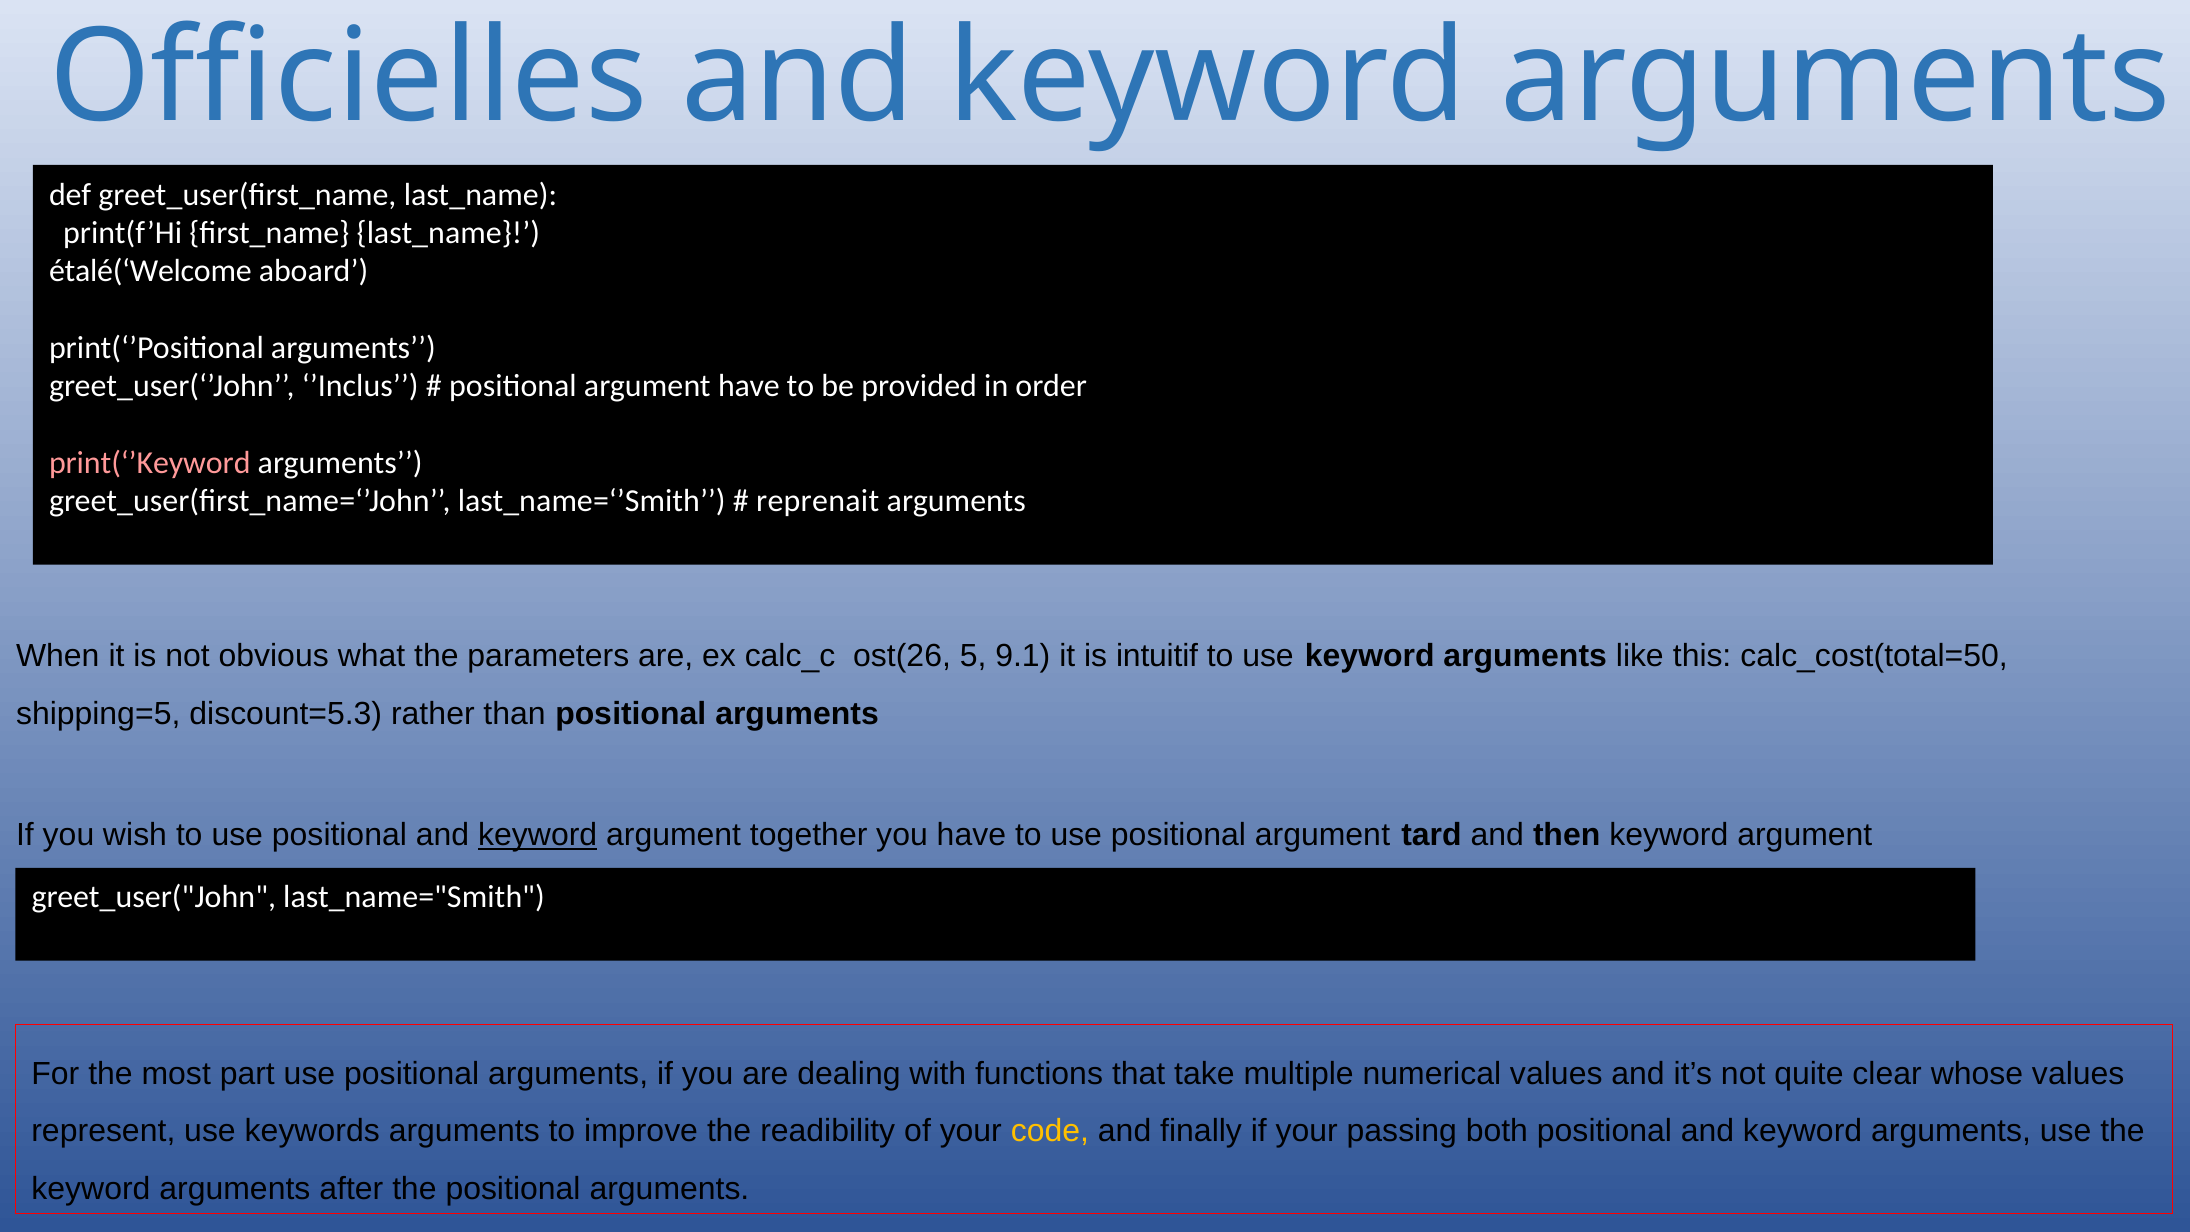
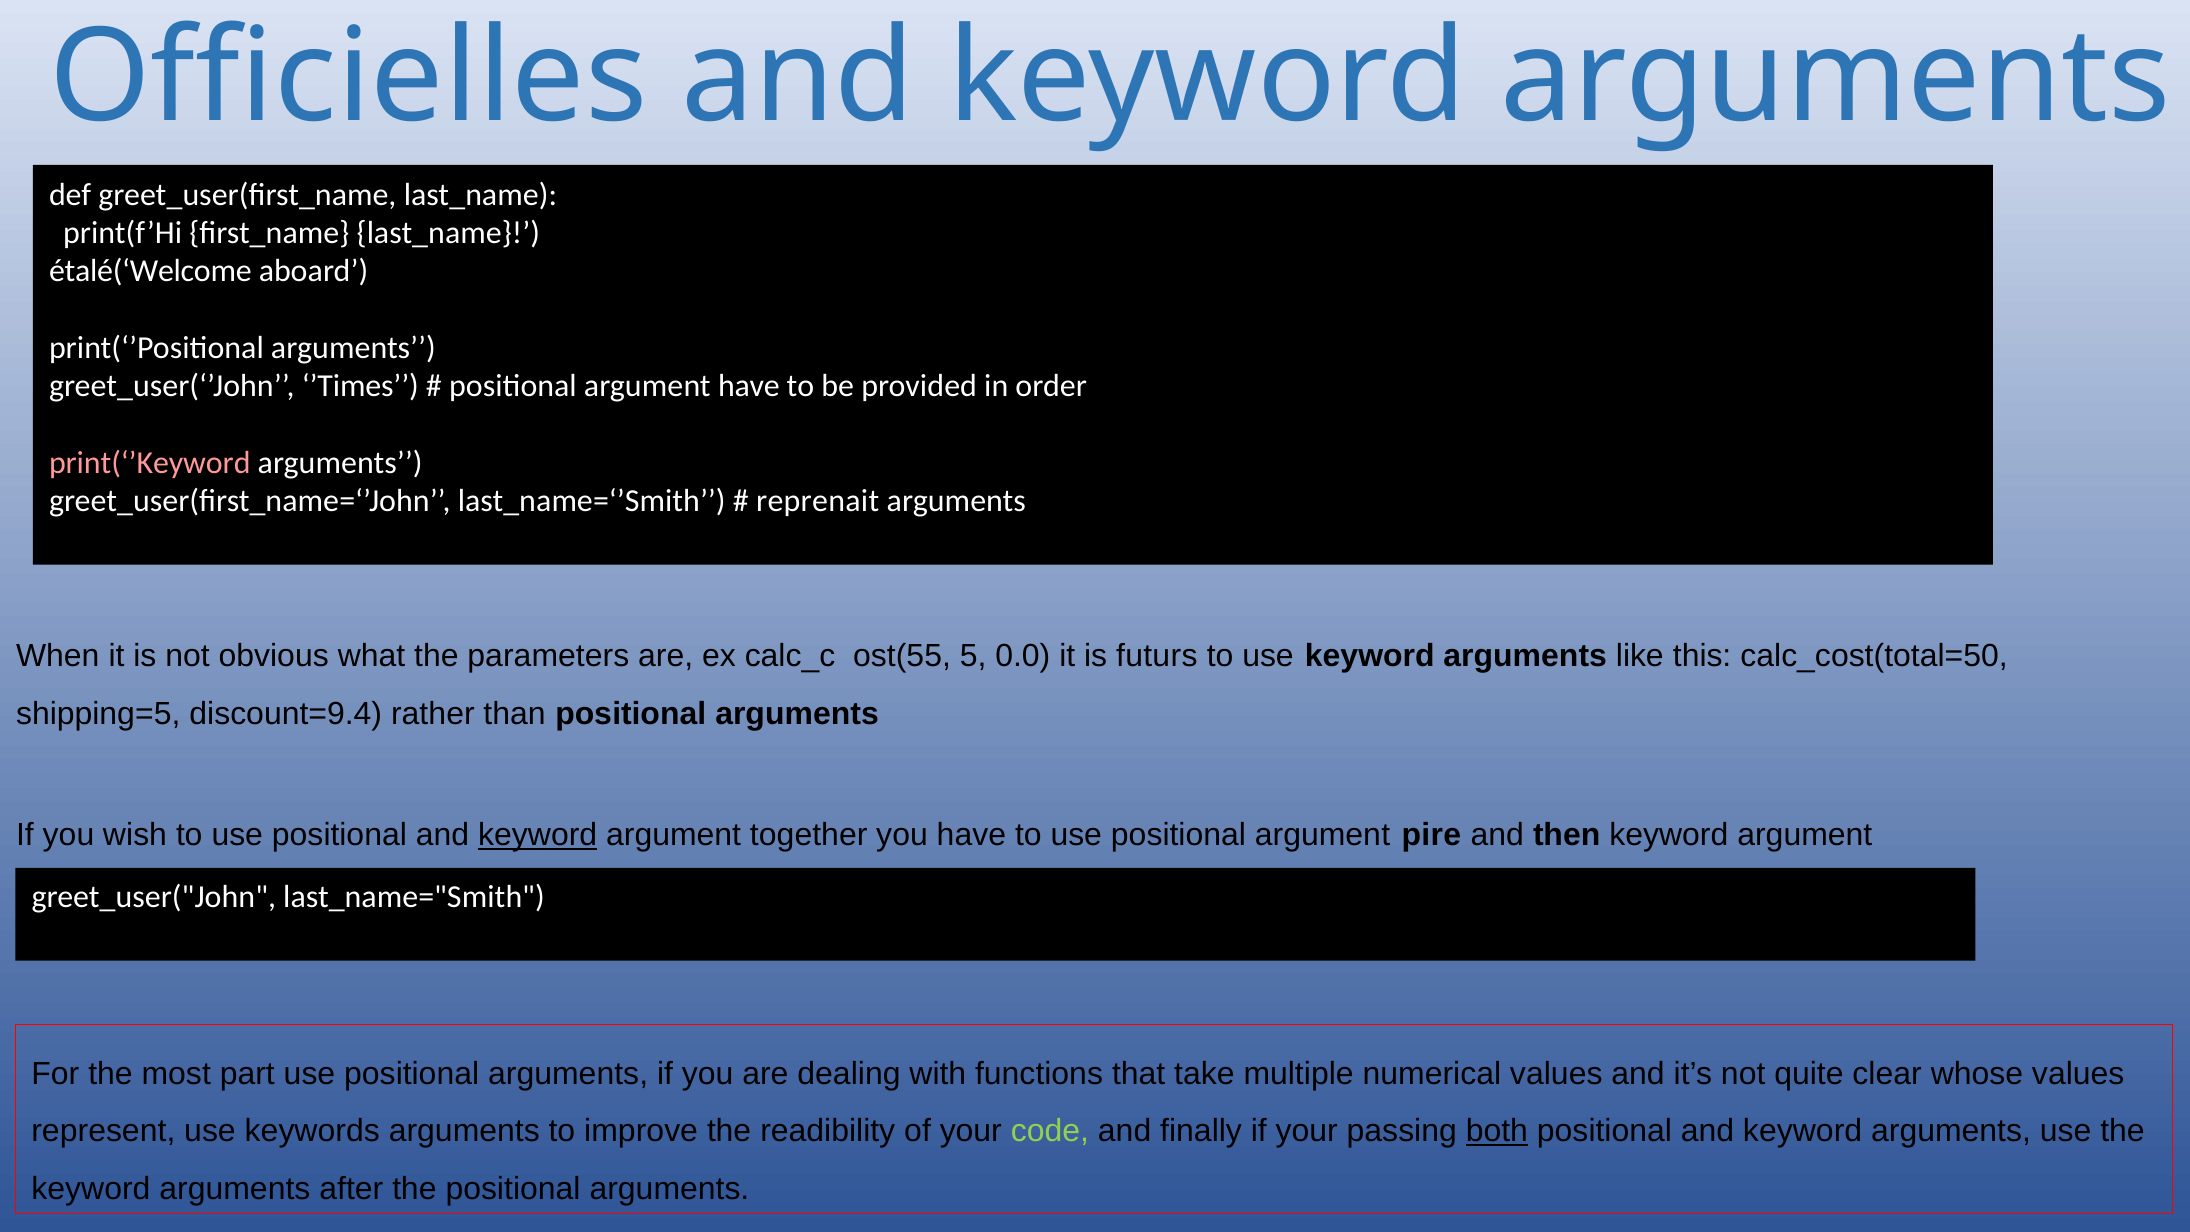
’Inclus: ’Inclus -> ’Times
ost(26: ost(26 -> ost(55
9.1: 9.1 -> 0.0
intuitif: intuitif -> futurs
discount=5.3: discount=5.3 -> discount=9.4
tard: tard -> pire
code colour: yellow -> light green
both underline: none -> present
